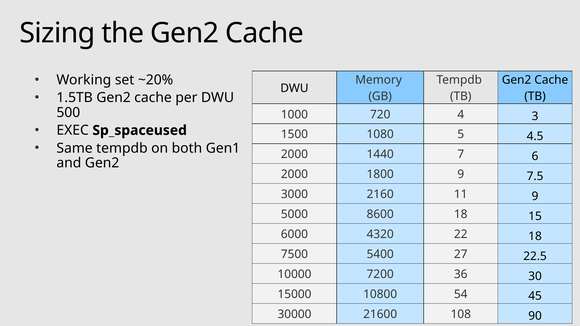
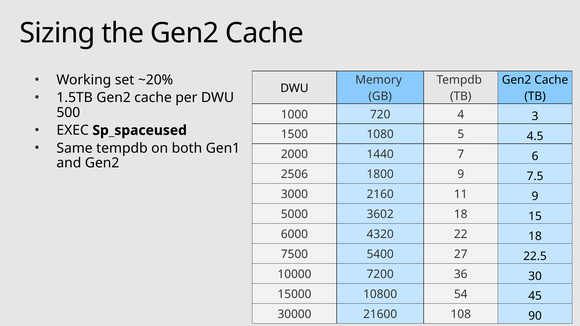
2000 at (294, 174): 2000 -> 2506
8600: 8600 -> 3602
